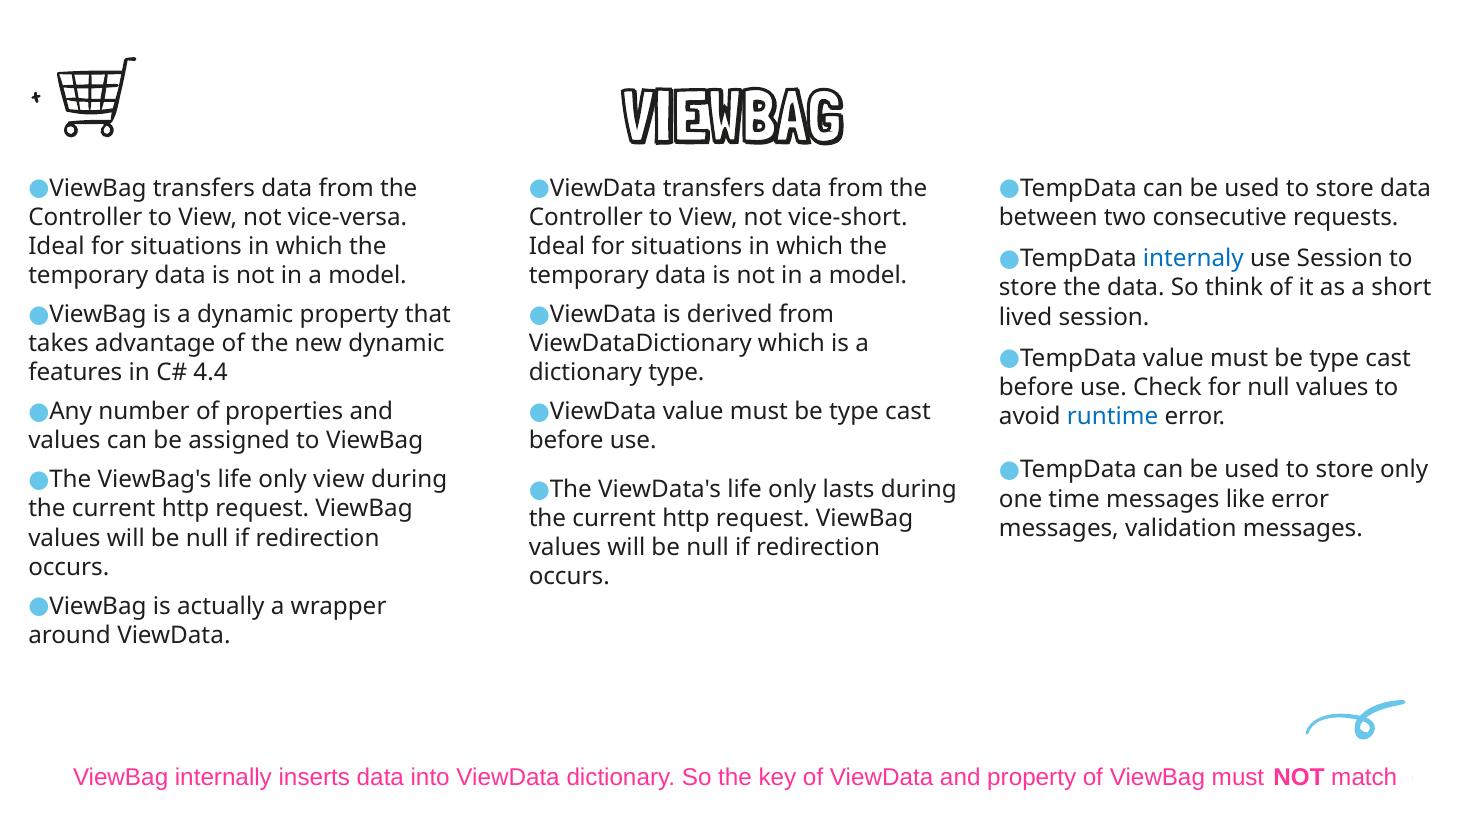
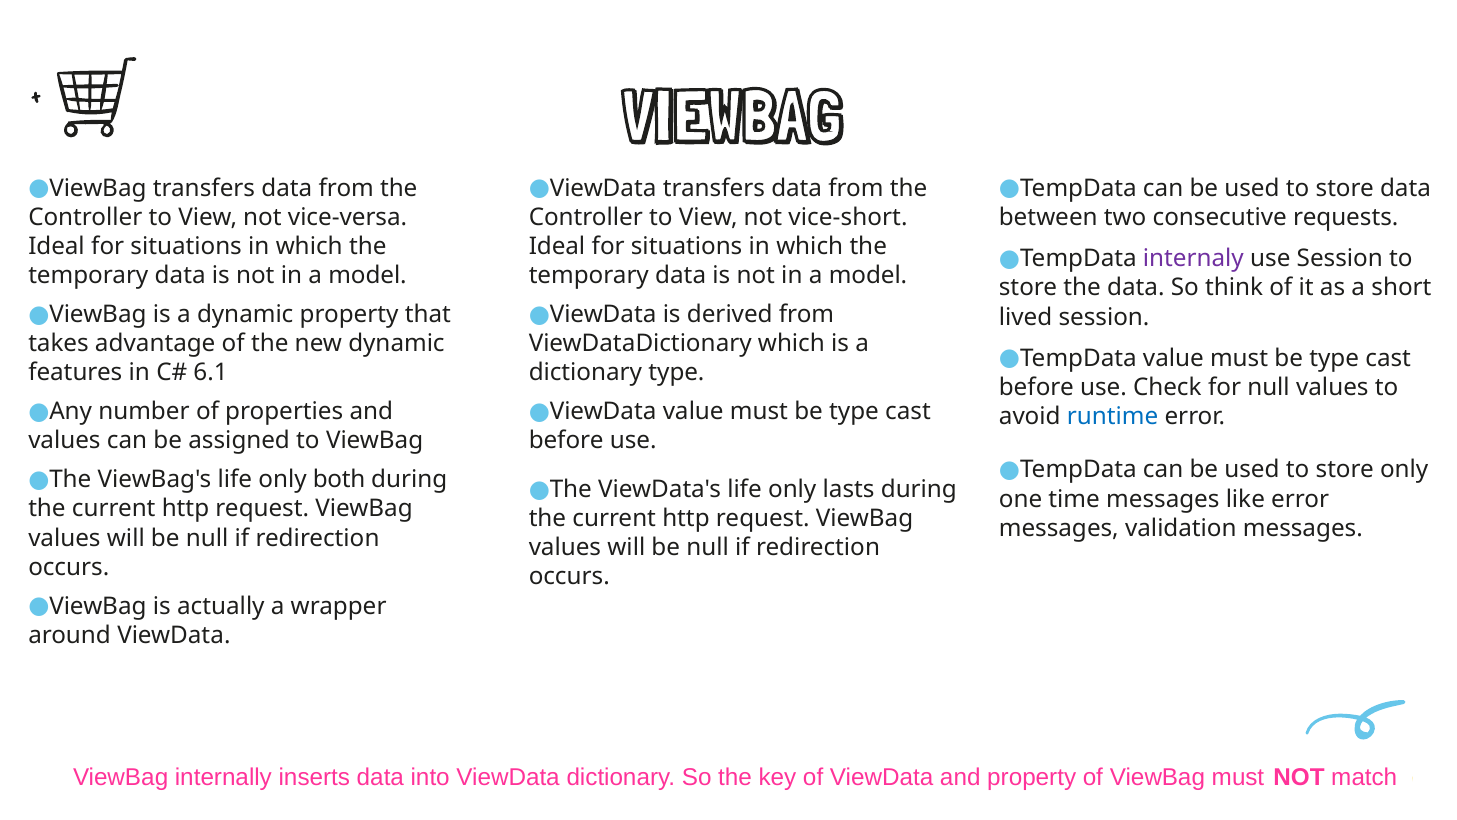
internaly colour: blue -> purple
4.4: 4.4 -> 6.1
only view: view -> both
